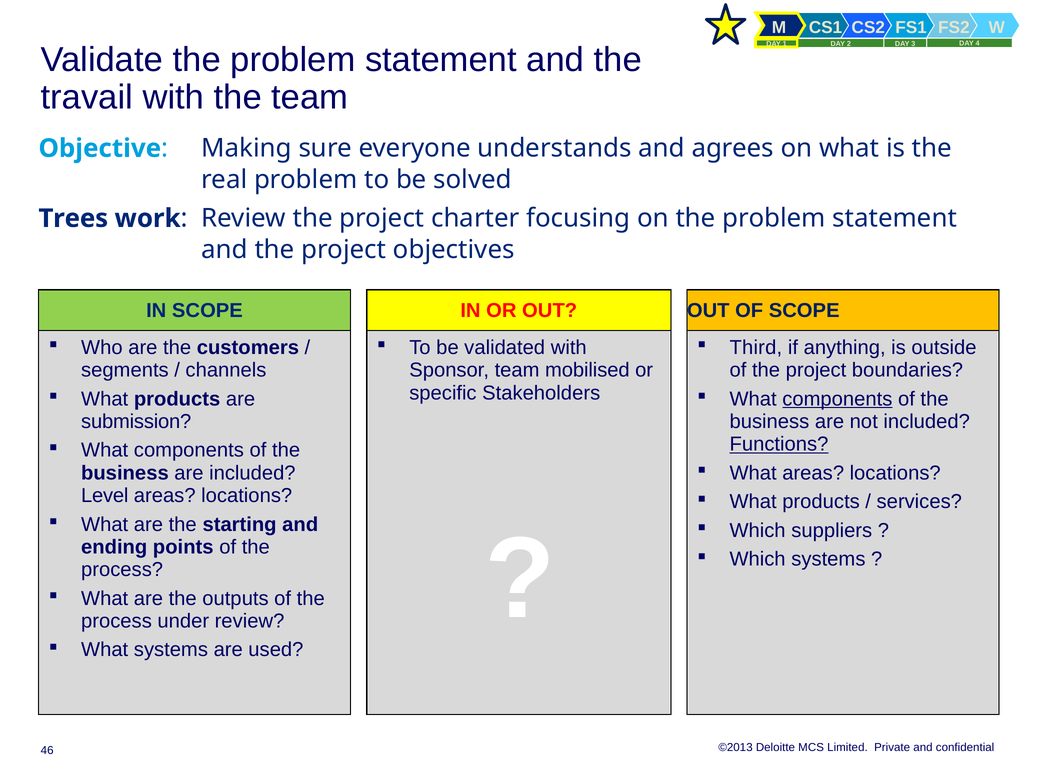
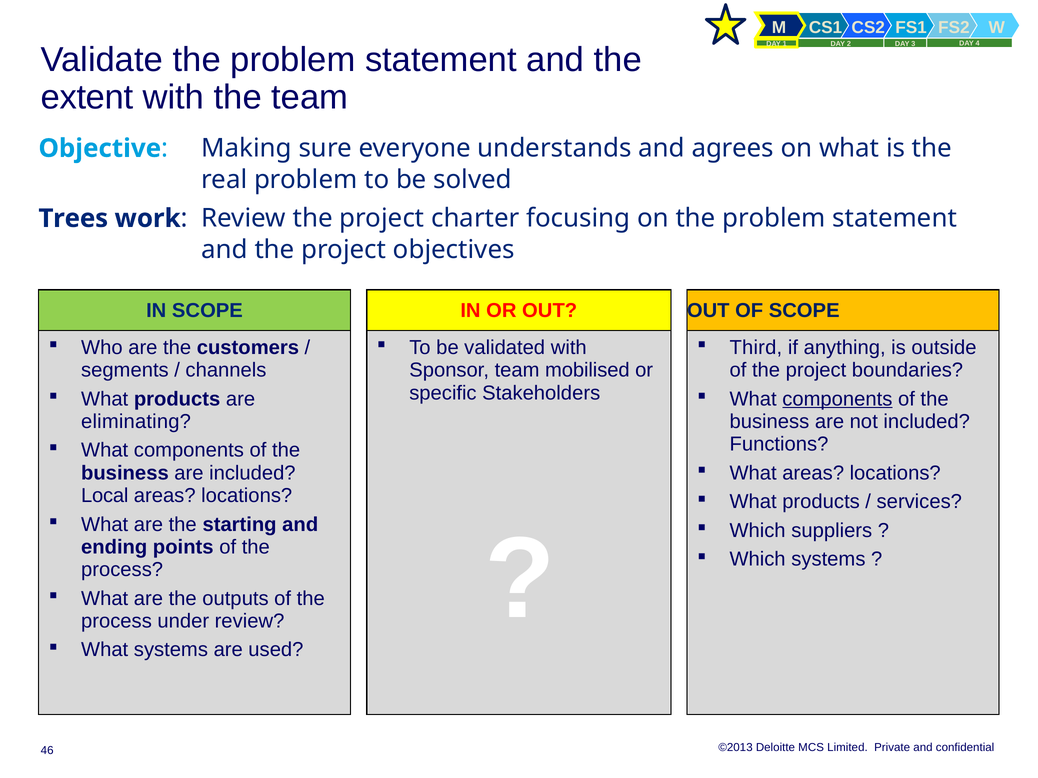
travail: travail -> extent
submission: submission -> eliminating
Functions underline: present -> none
Level: Level -> Local
